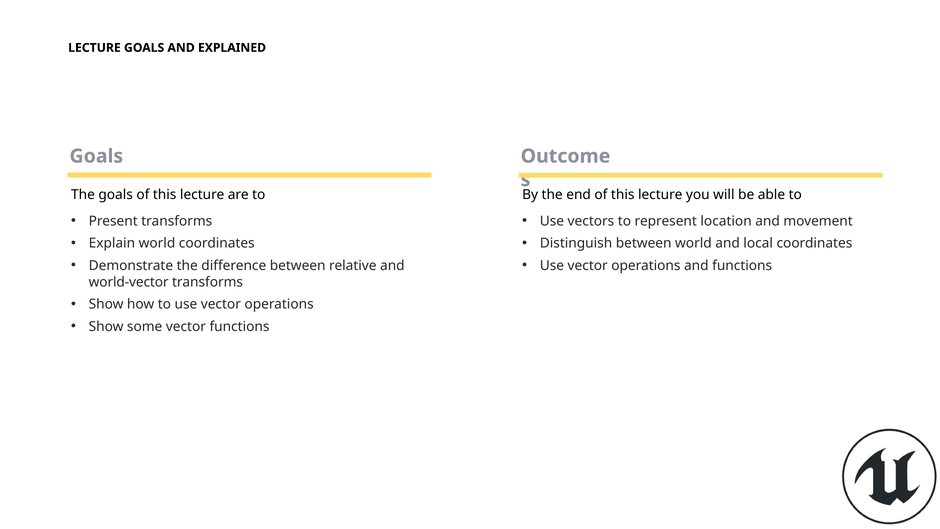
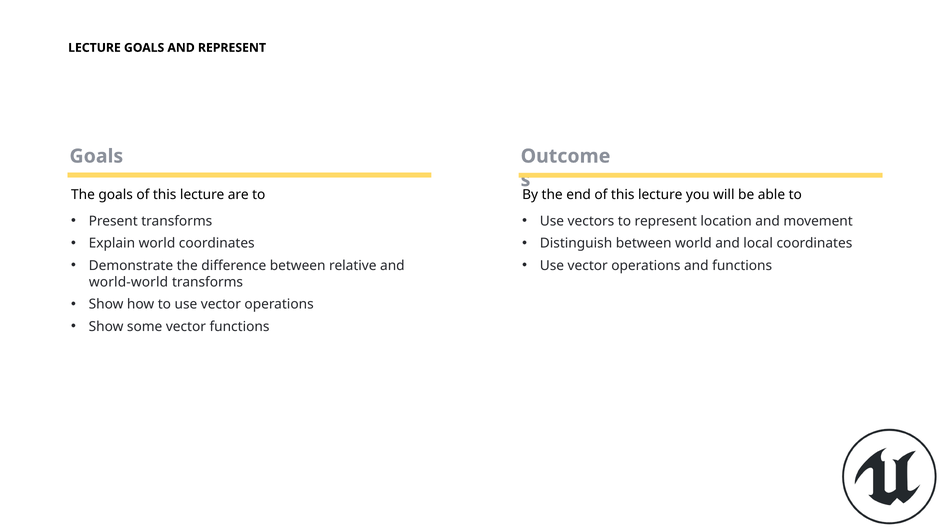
AND EXPLAINED: EXPLAINED -> REPRESENT
world-vector: world-vector -> world-world
